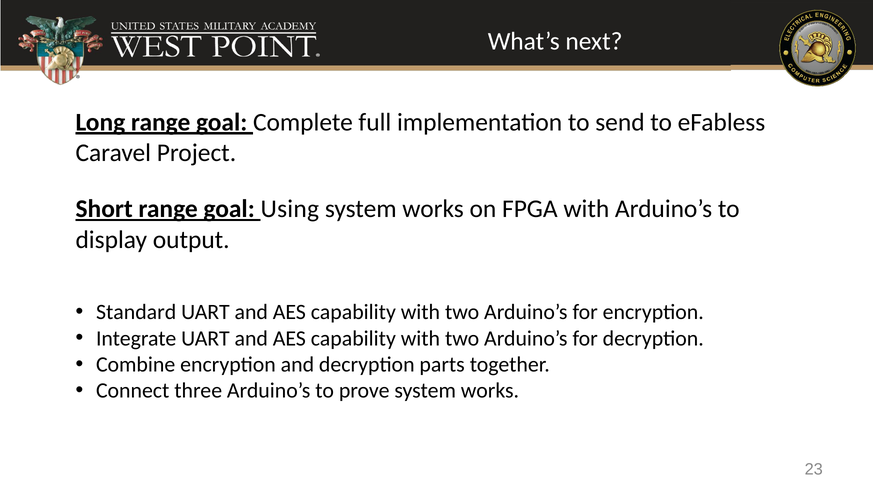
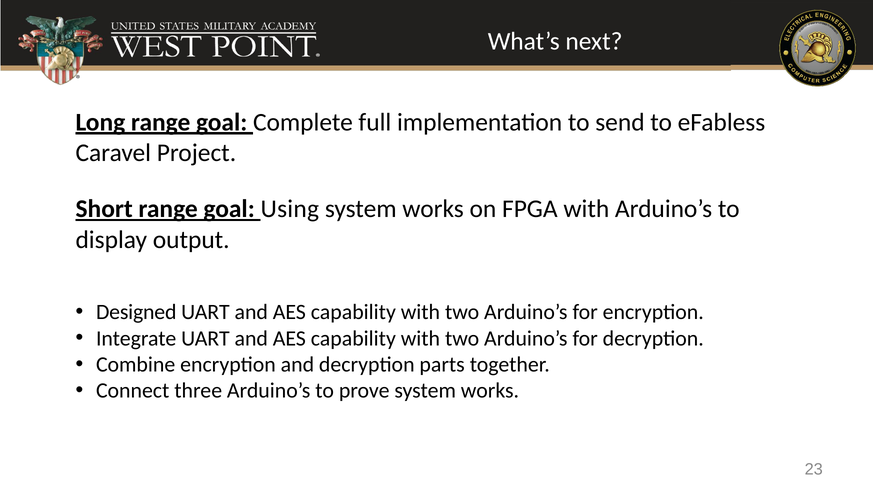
Standard: Standard -> Designed
